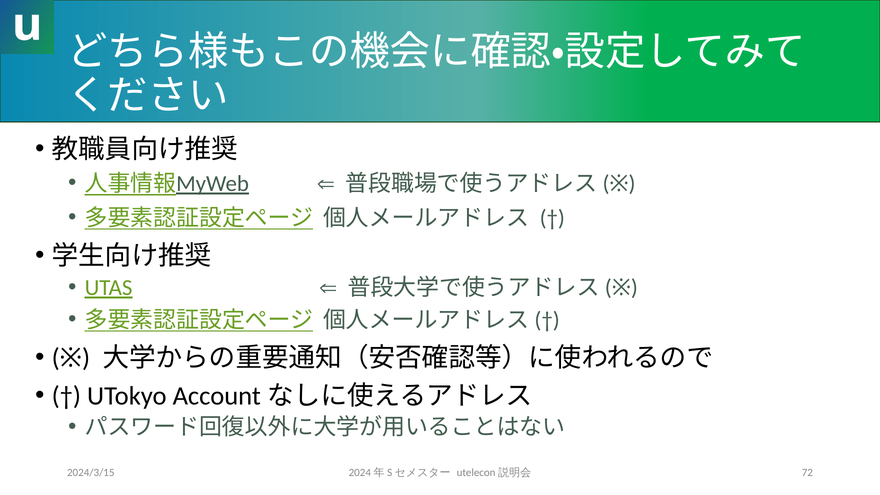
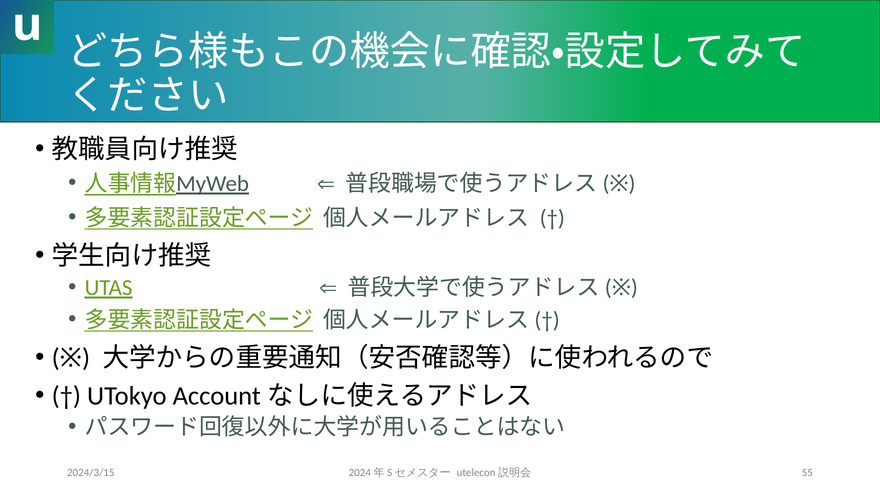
72: 72 -> 55
